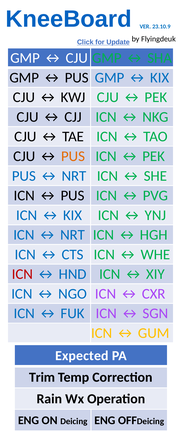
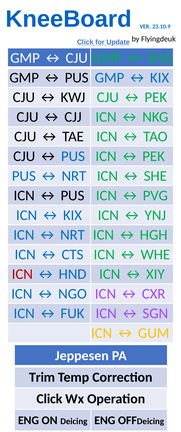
PUS at (73, 157) colour: orange -> blue
Expected: Expected -> Jeppesen
Rain: Rain -> Click
